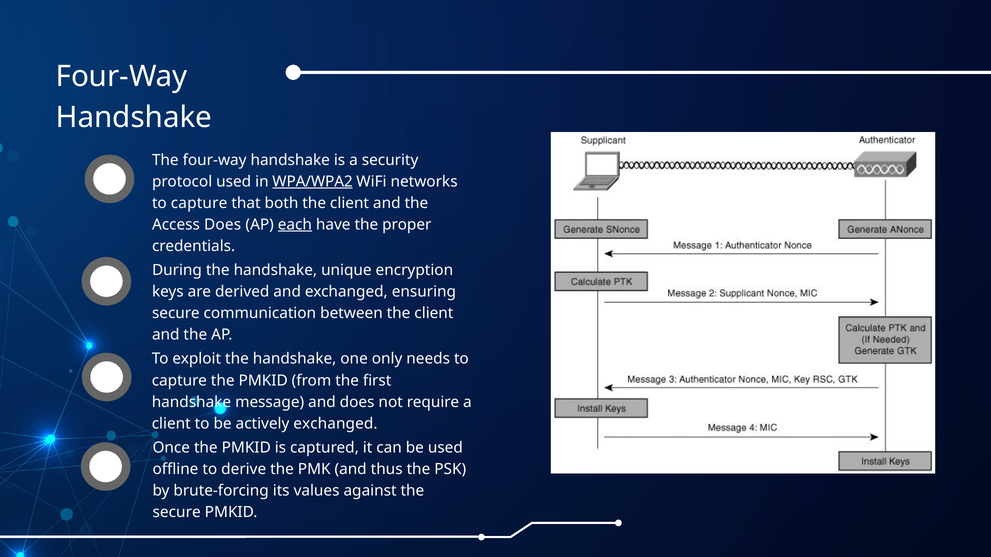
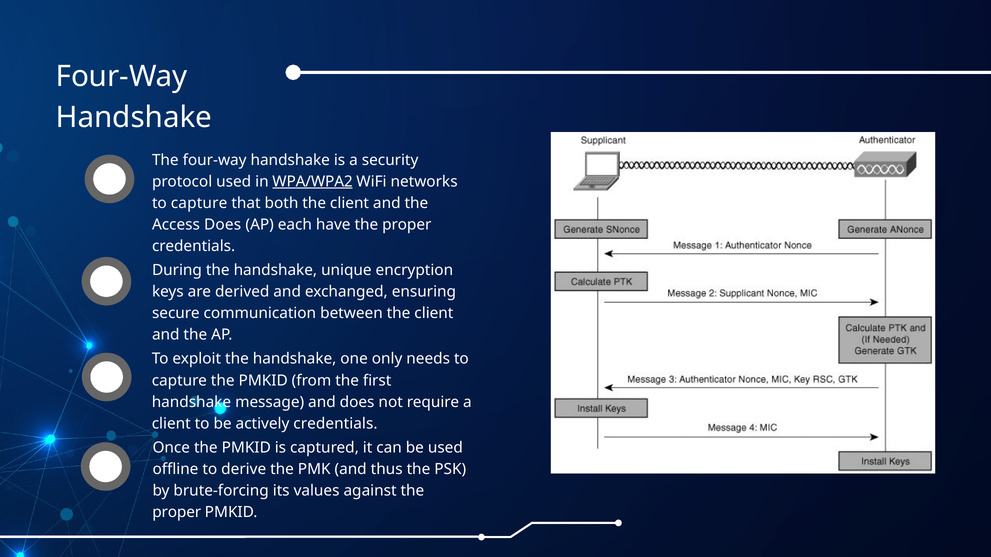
each underline: present -> none
actively exchanged: exchanged -> credentials
secure at (177, 512): secure -> proper
